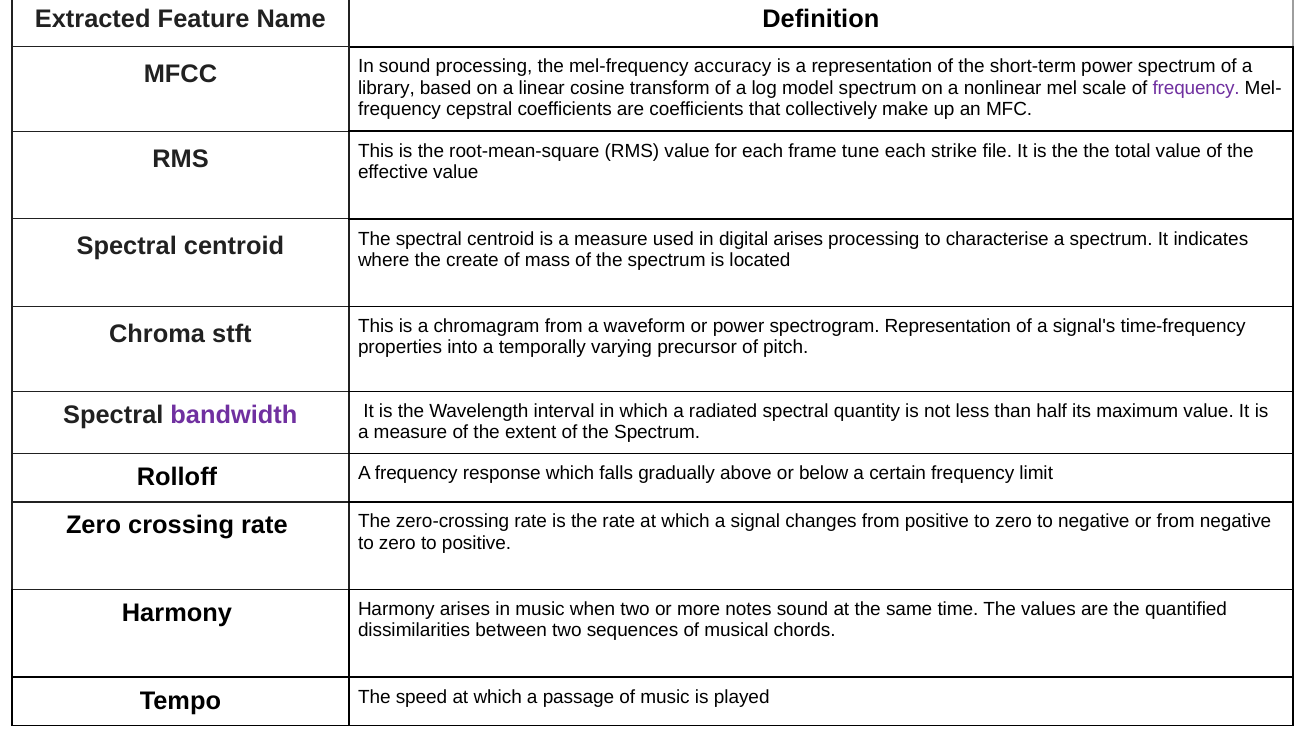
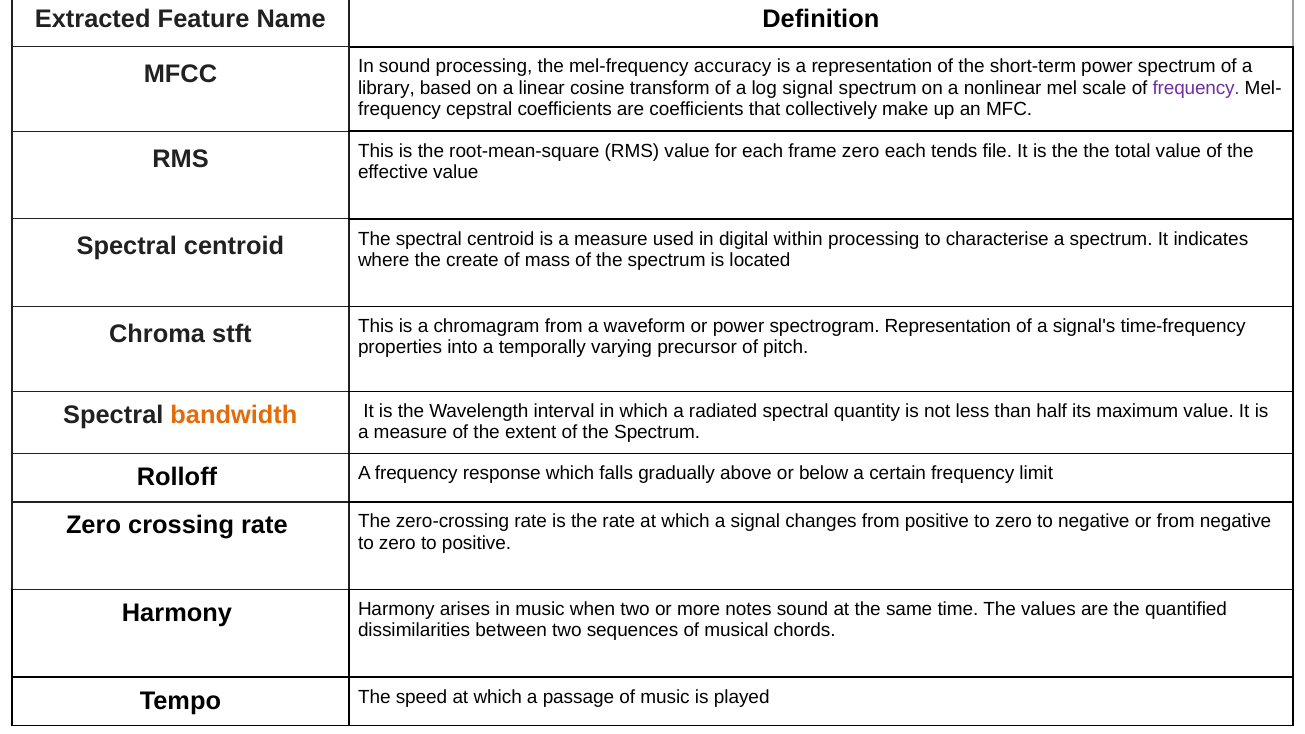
log model: model -> signal
frame tune: tune -> zero
strike: strike -> tends
digital arises: arises -> within
bandwidth colour: purple -> orange
